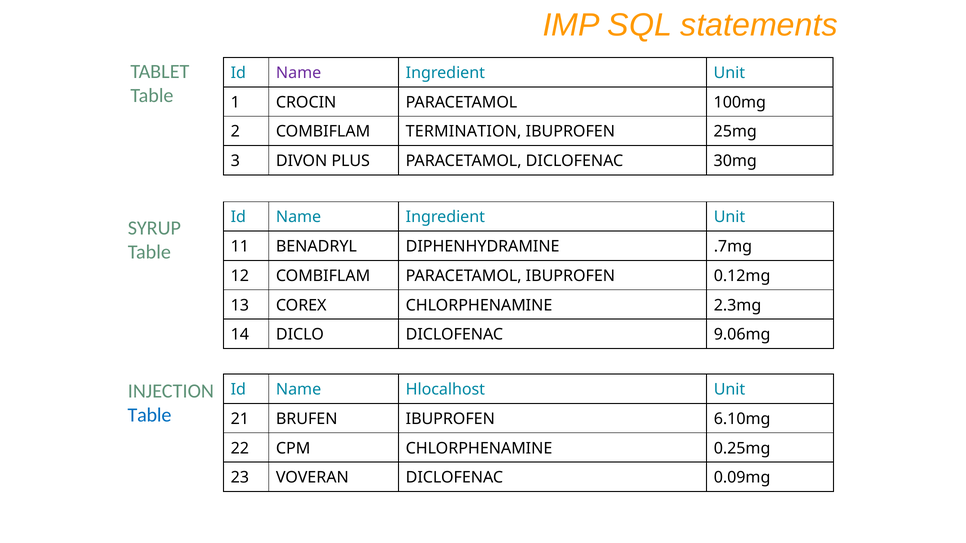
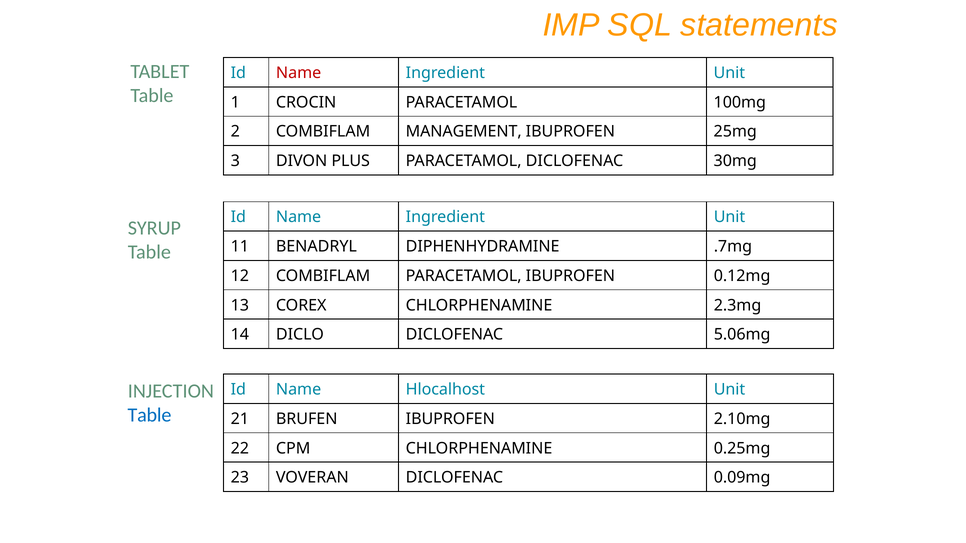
Name at (299, 73) colour: purple -> red
TERMINATION: TERMINATION -> MANAGEMENT
9.06mg: 9.06mg -> 5.06mg
6.10mg: 6.10mg -> 2.10mg
